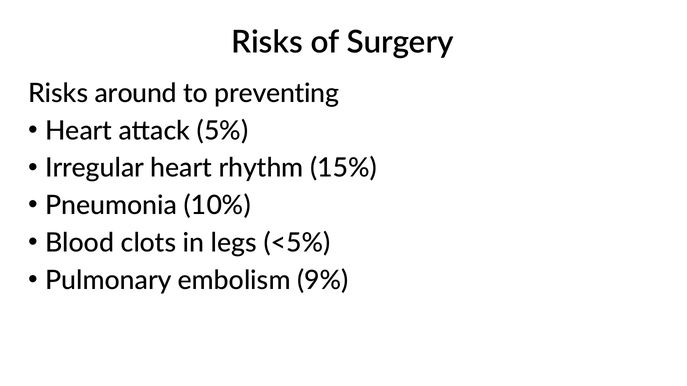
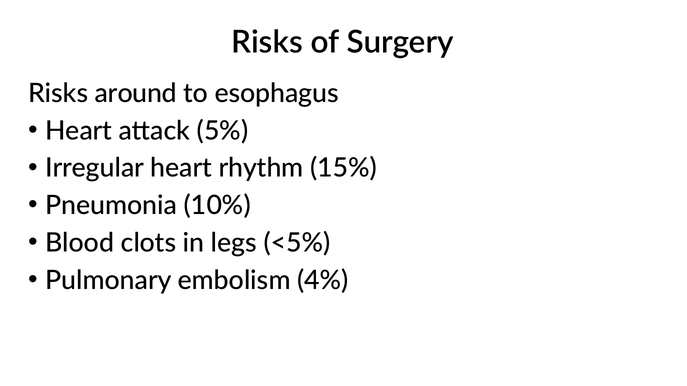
preventing: preventing -> esophagus
9%: 9% -> 4%
